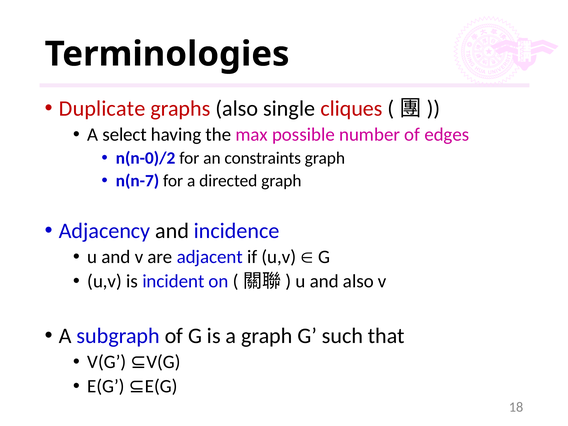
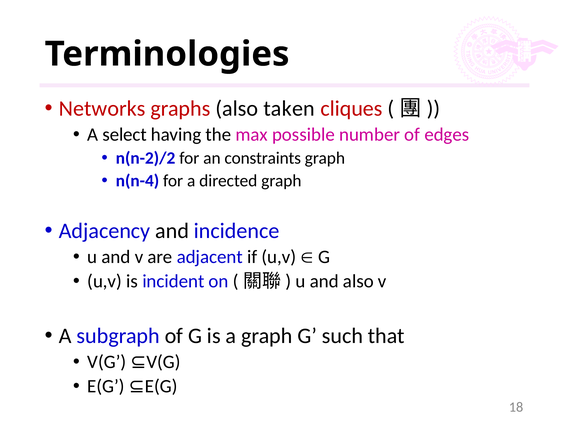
Duplicate: Duplicate -> Networks
single: single -> taken
n(n-0)/2: n(n-0)/2 -> n(n-2)/2
n(n-7: n(n-7 -> n(n-4
